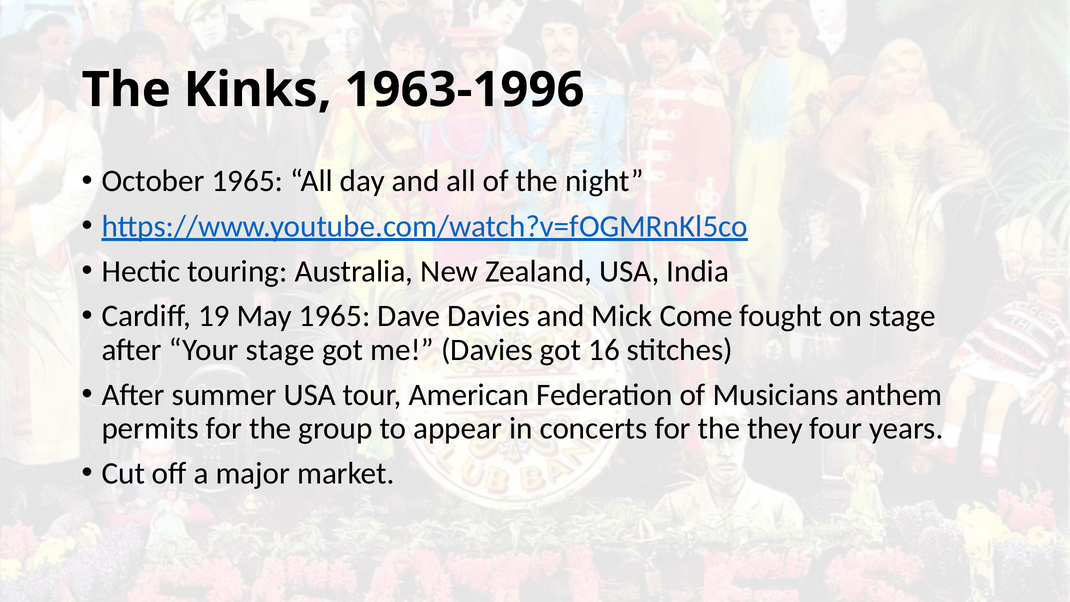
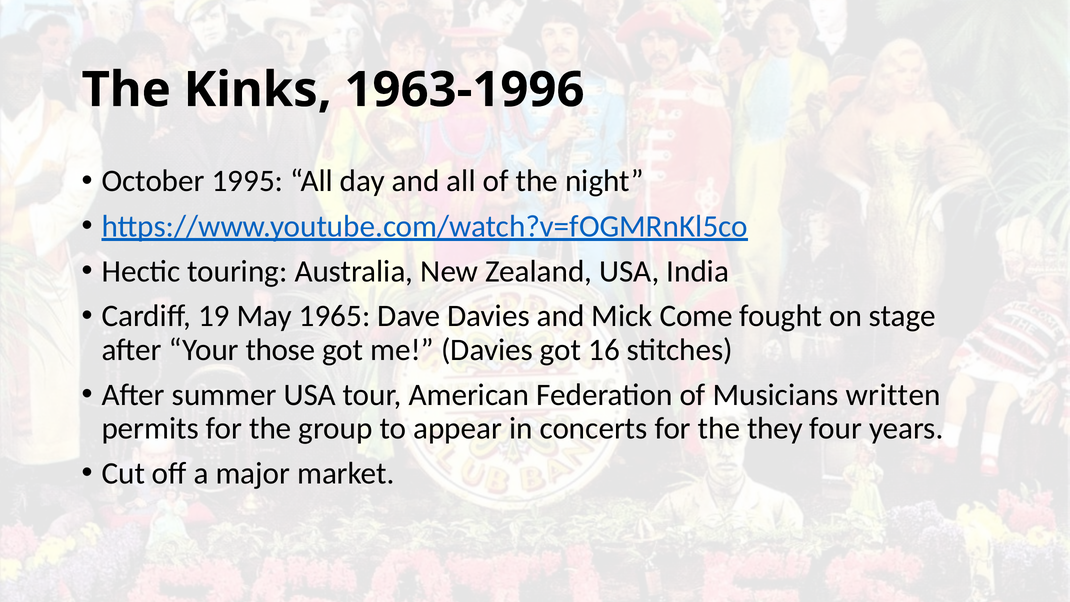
October 1965: 1965 -> 1995
Your stage: stage -> those
anthem: anthem -> written
